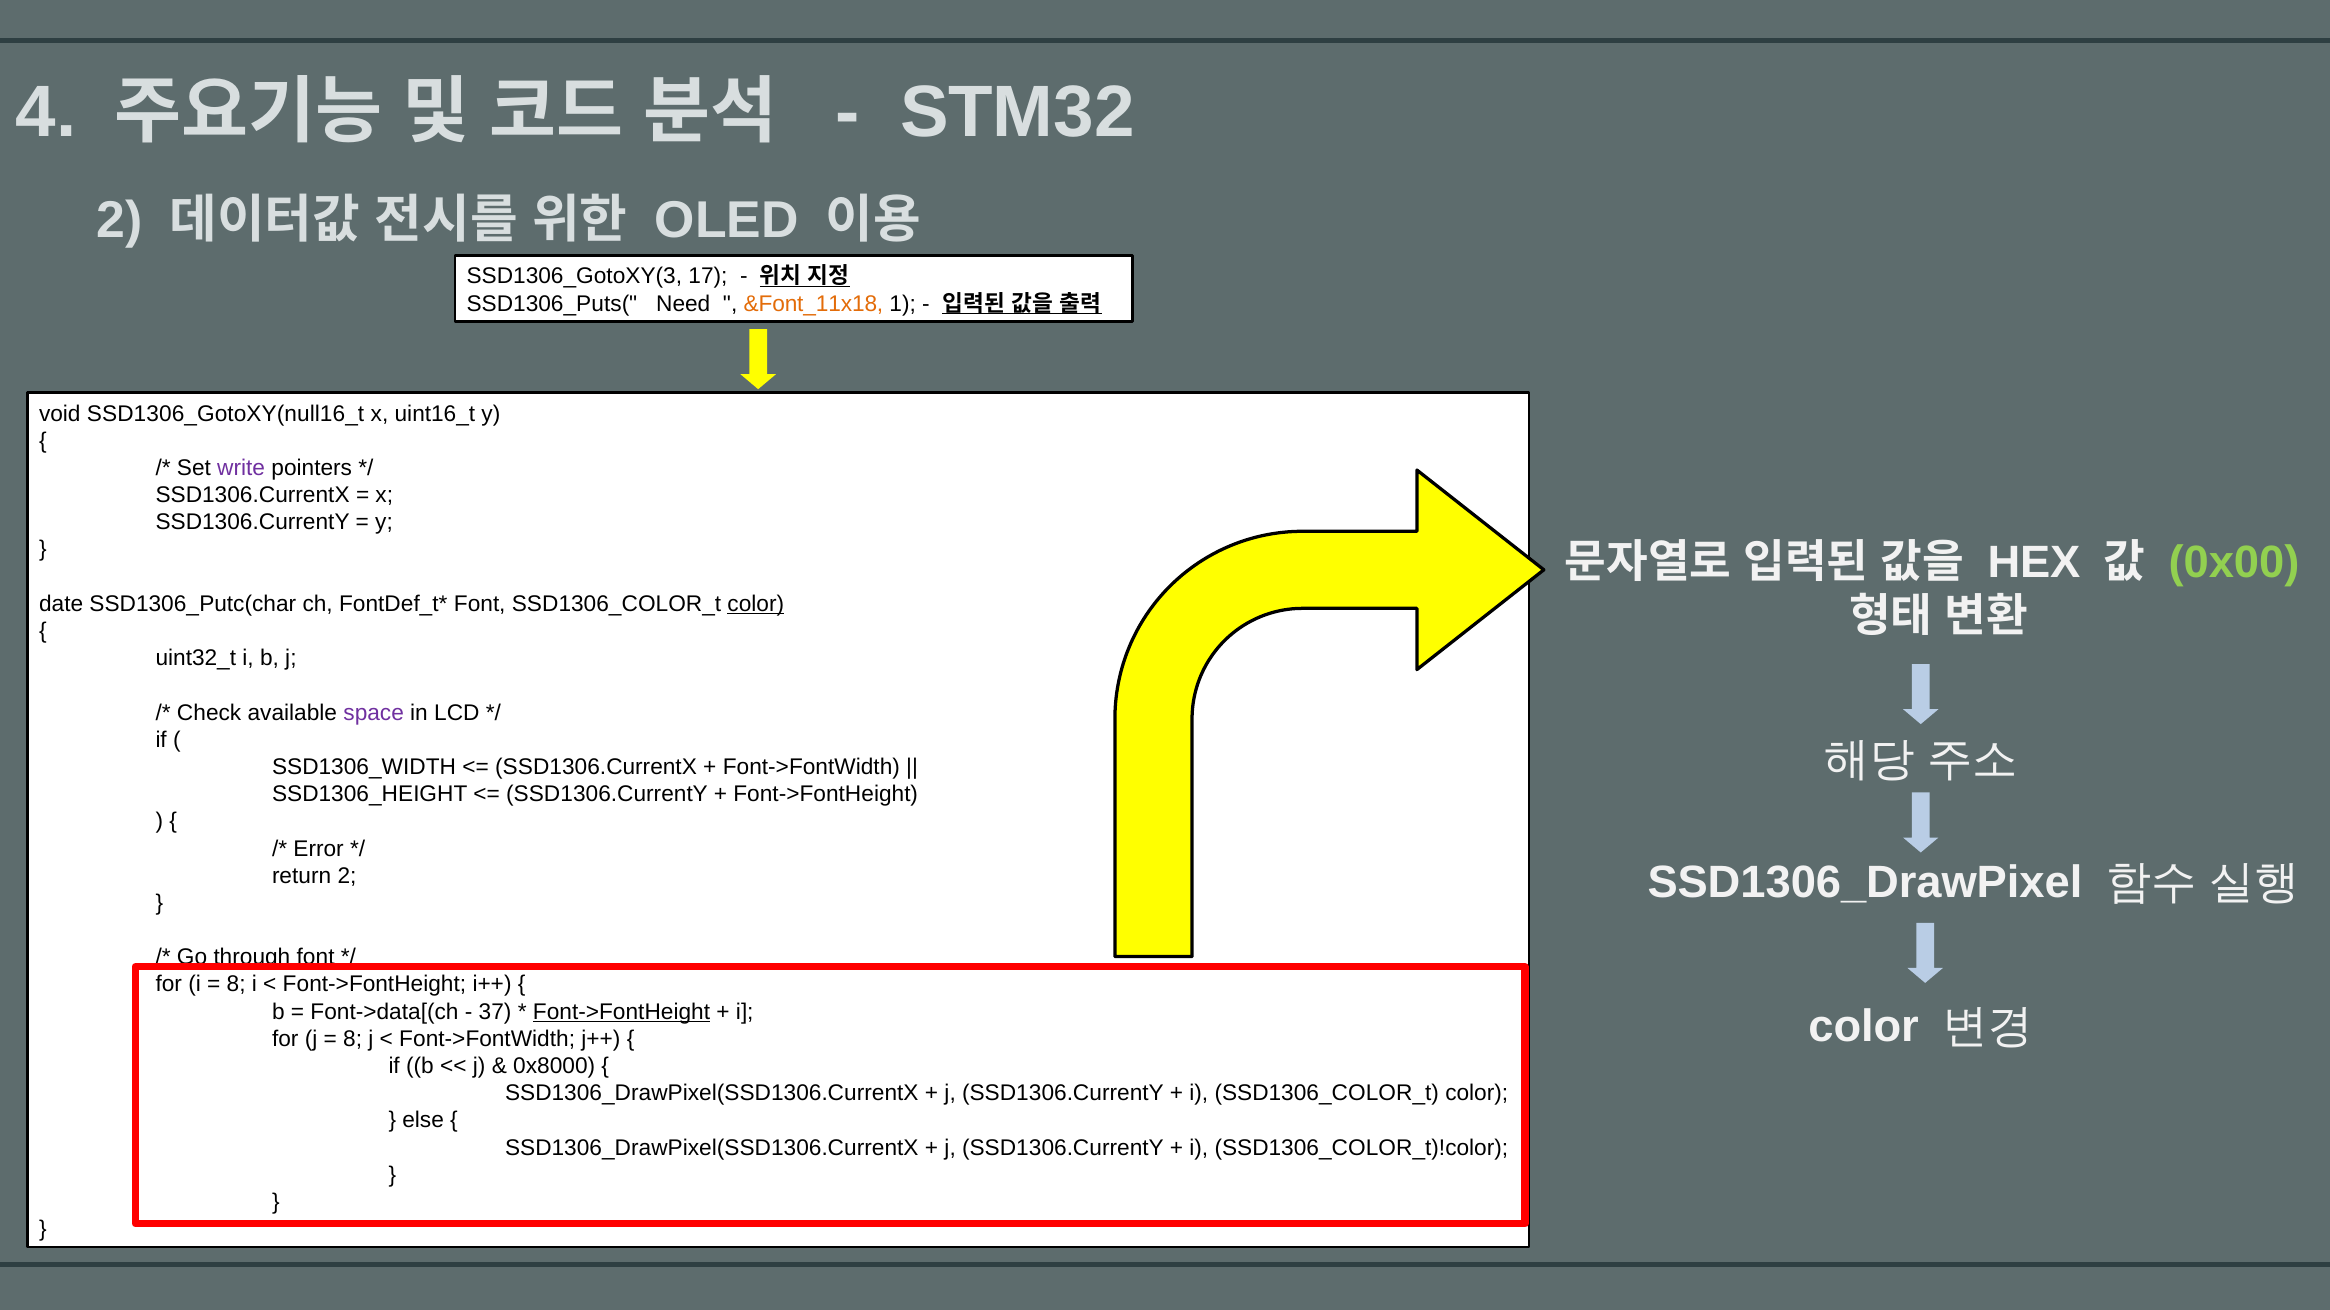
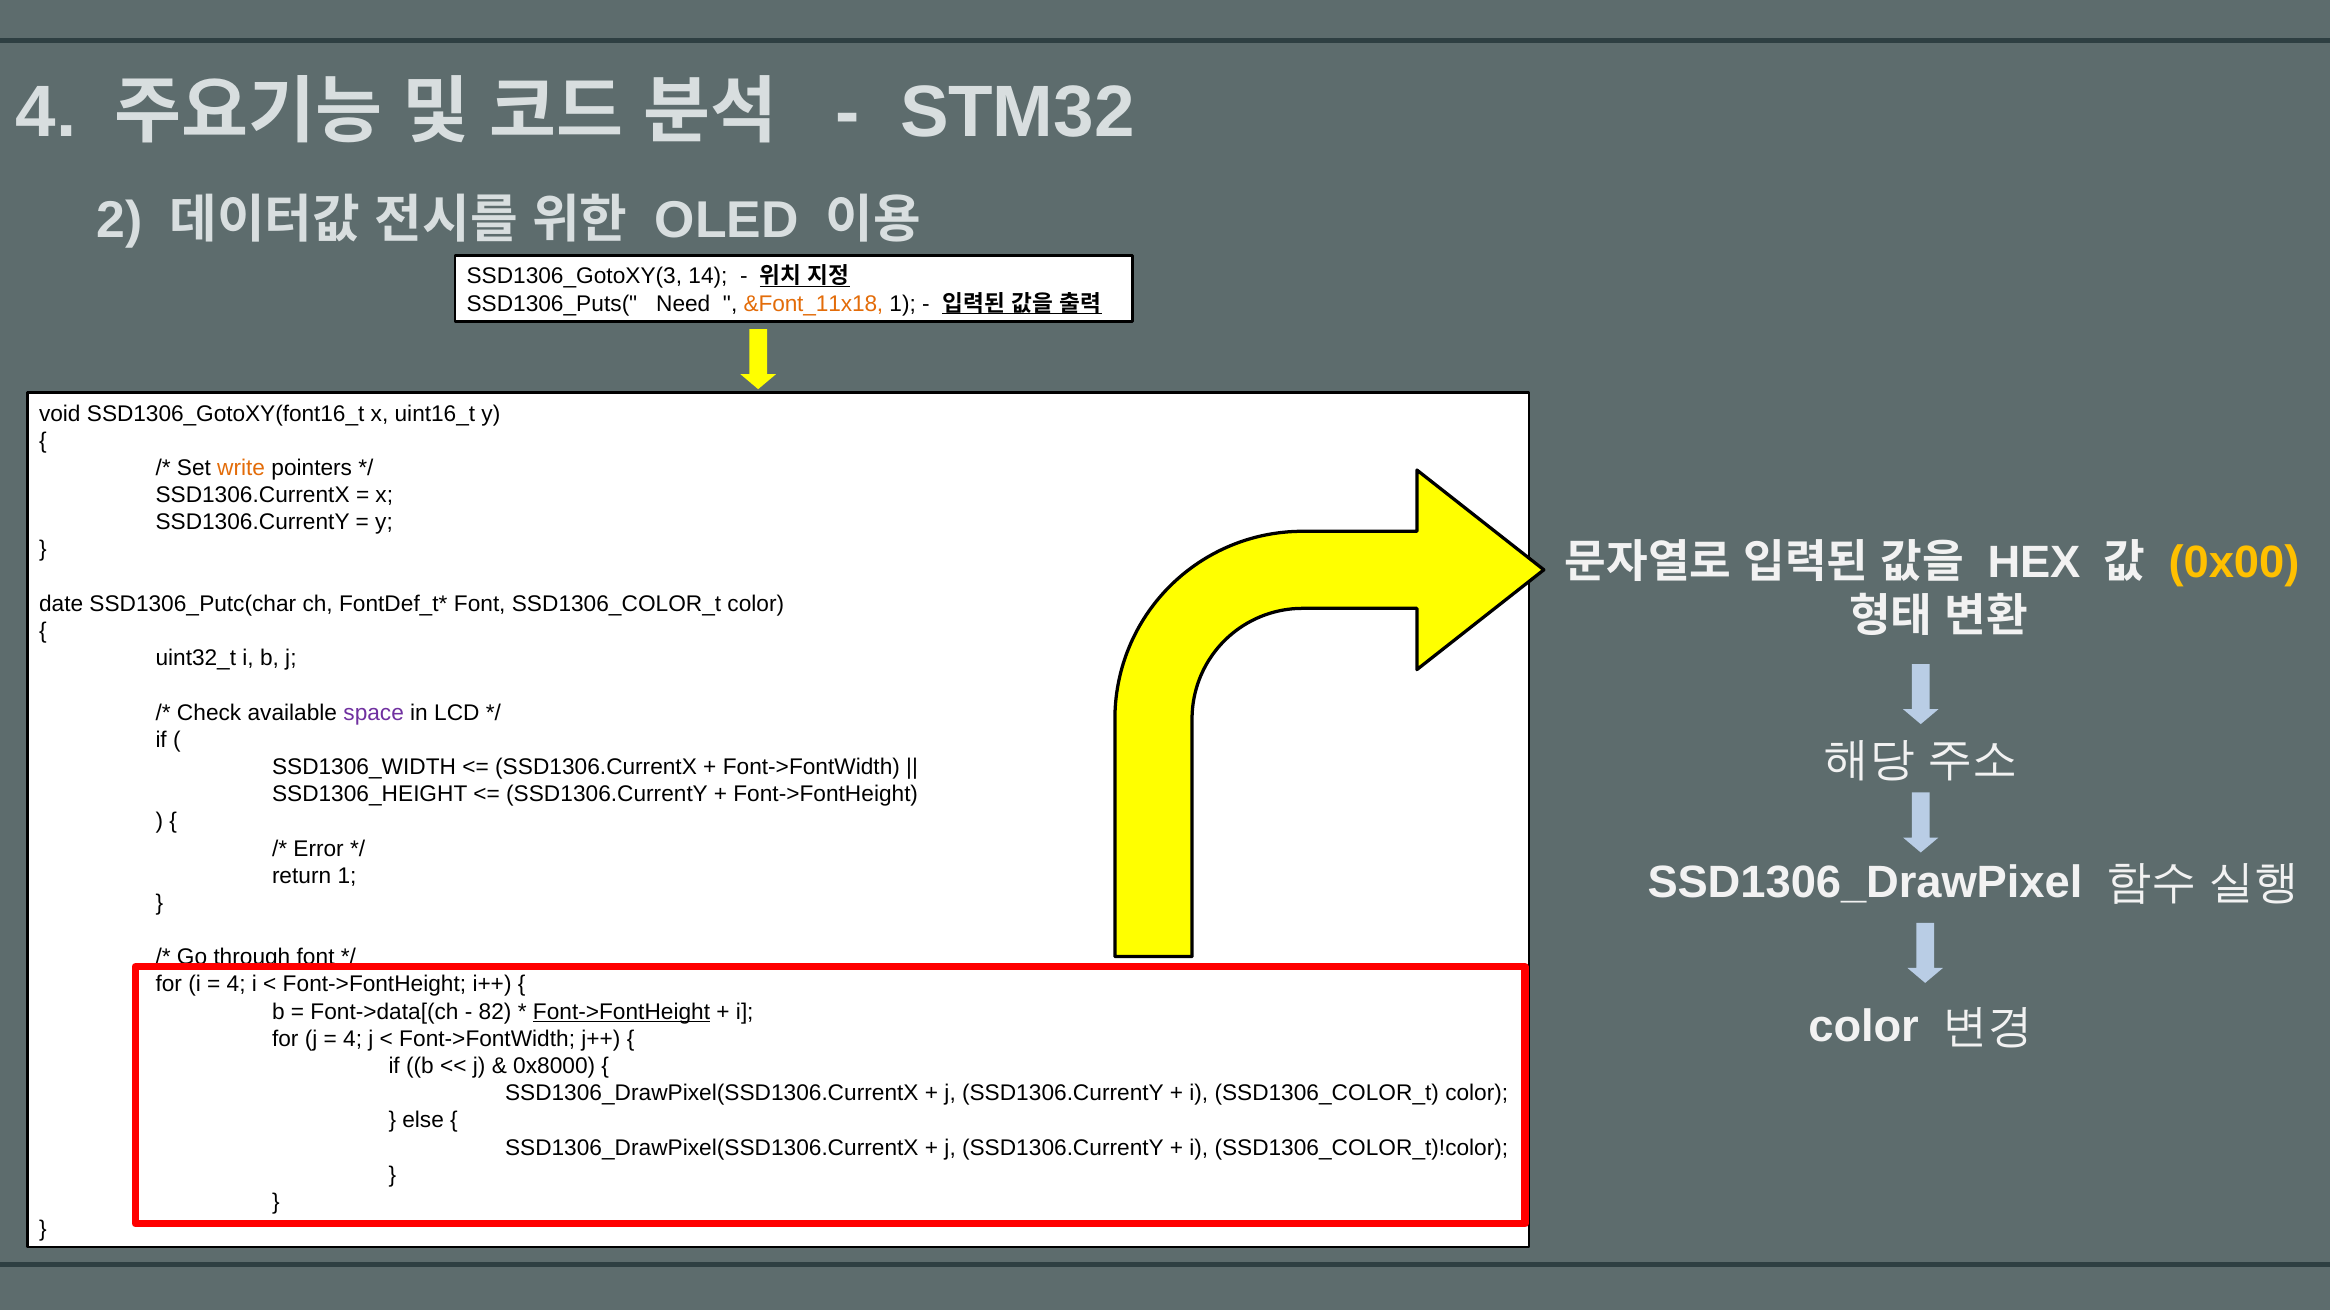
17: 17 -> 14
SSD1306_GotoXY(null16_t: SSD1306_GotoXY(null16_t -> SSD1306_GotoXY(font16_t
write colour: purple -> orange
0x00 colour: light green -> yellow
color at (756, 604) underline: present -> none
return 2: 2 -> 1
8 at (236, 985): 8 -> 4
37: 37 -> 82
8 at (353, 1039): 8 -> 4
